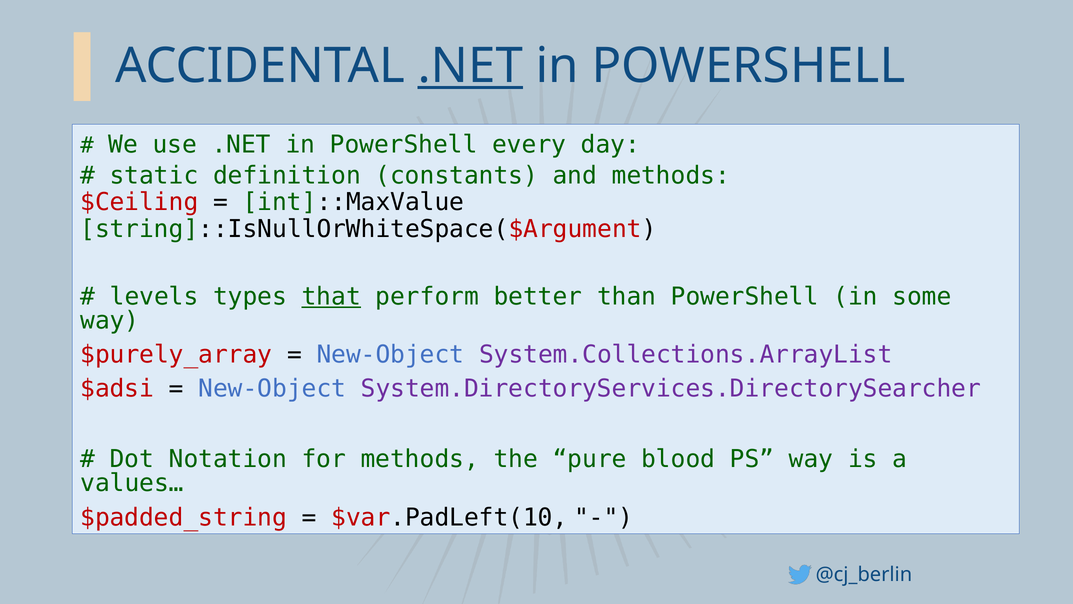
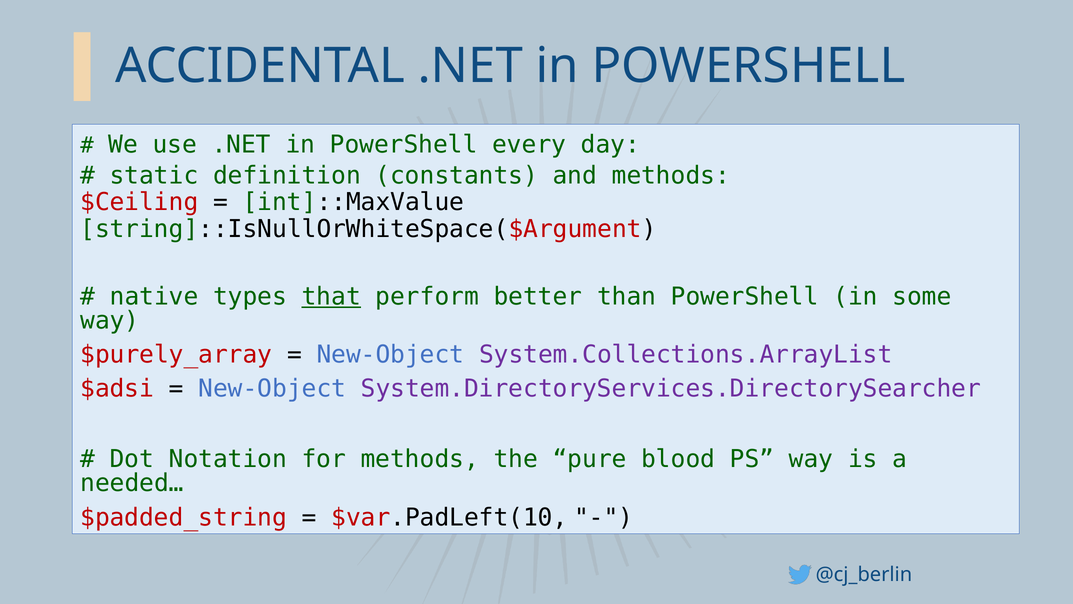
.NET at (470, 66) underline: present -> none
levels: levels -> native
values…: values… -> needed…
